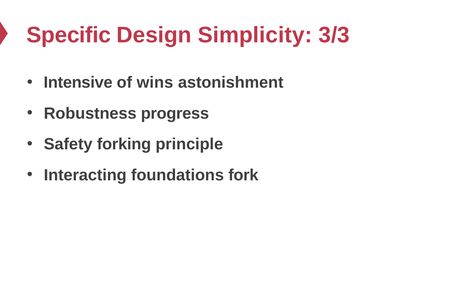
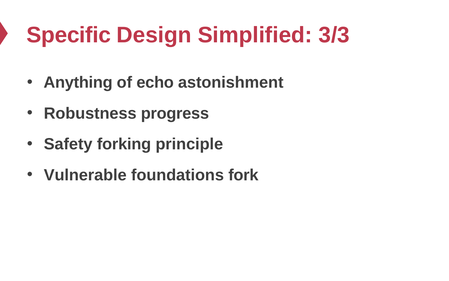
Simplicity: Simplicity -> Simplified
Intensive: Intensive -> Anything
wins: wins -> echo
Interacting: Interacting -> Vulnerable
